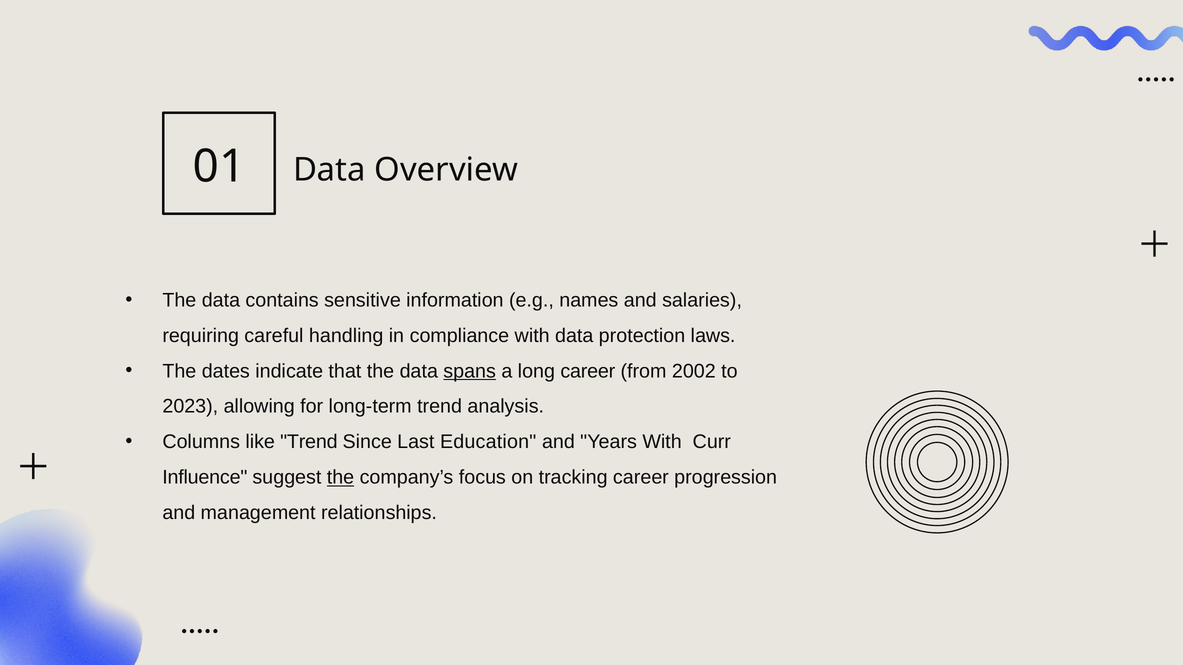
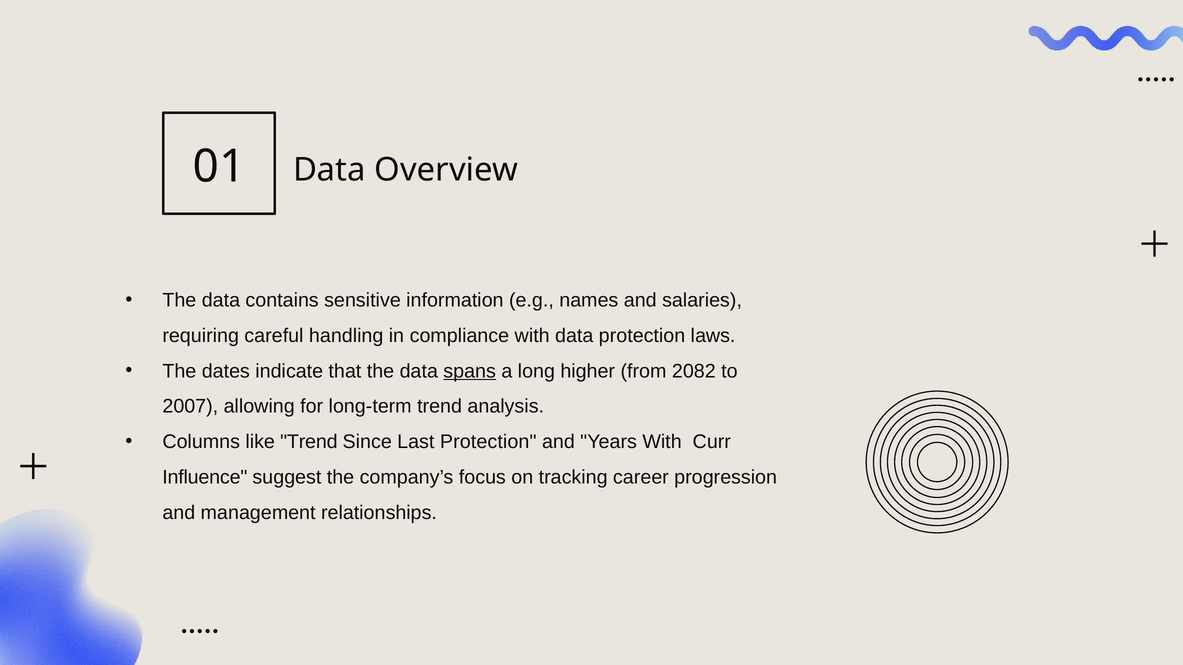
long career: career -> higher
2002: 2002 -> 2082
2023: 2023 -> 2007
Last Education: Education -> Protection
the at (340, 478) underline: present -> none
